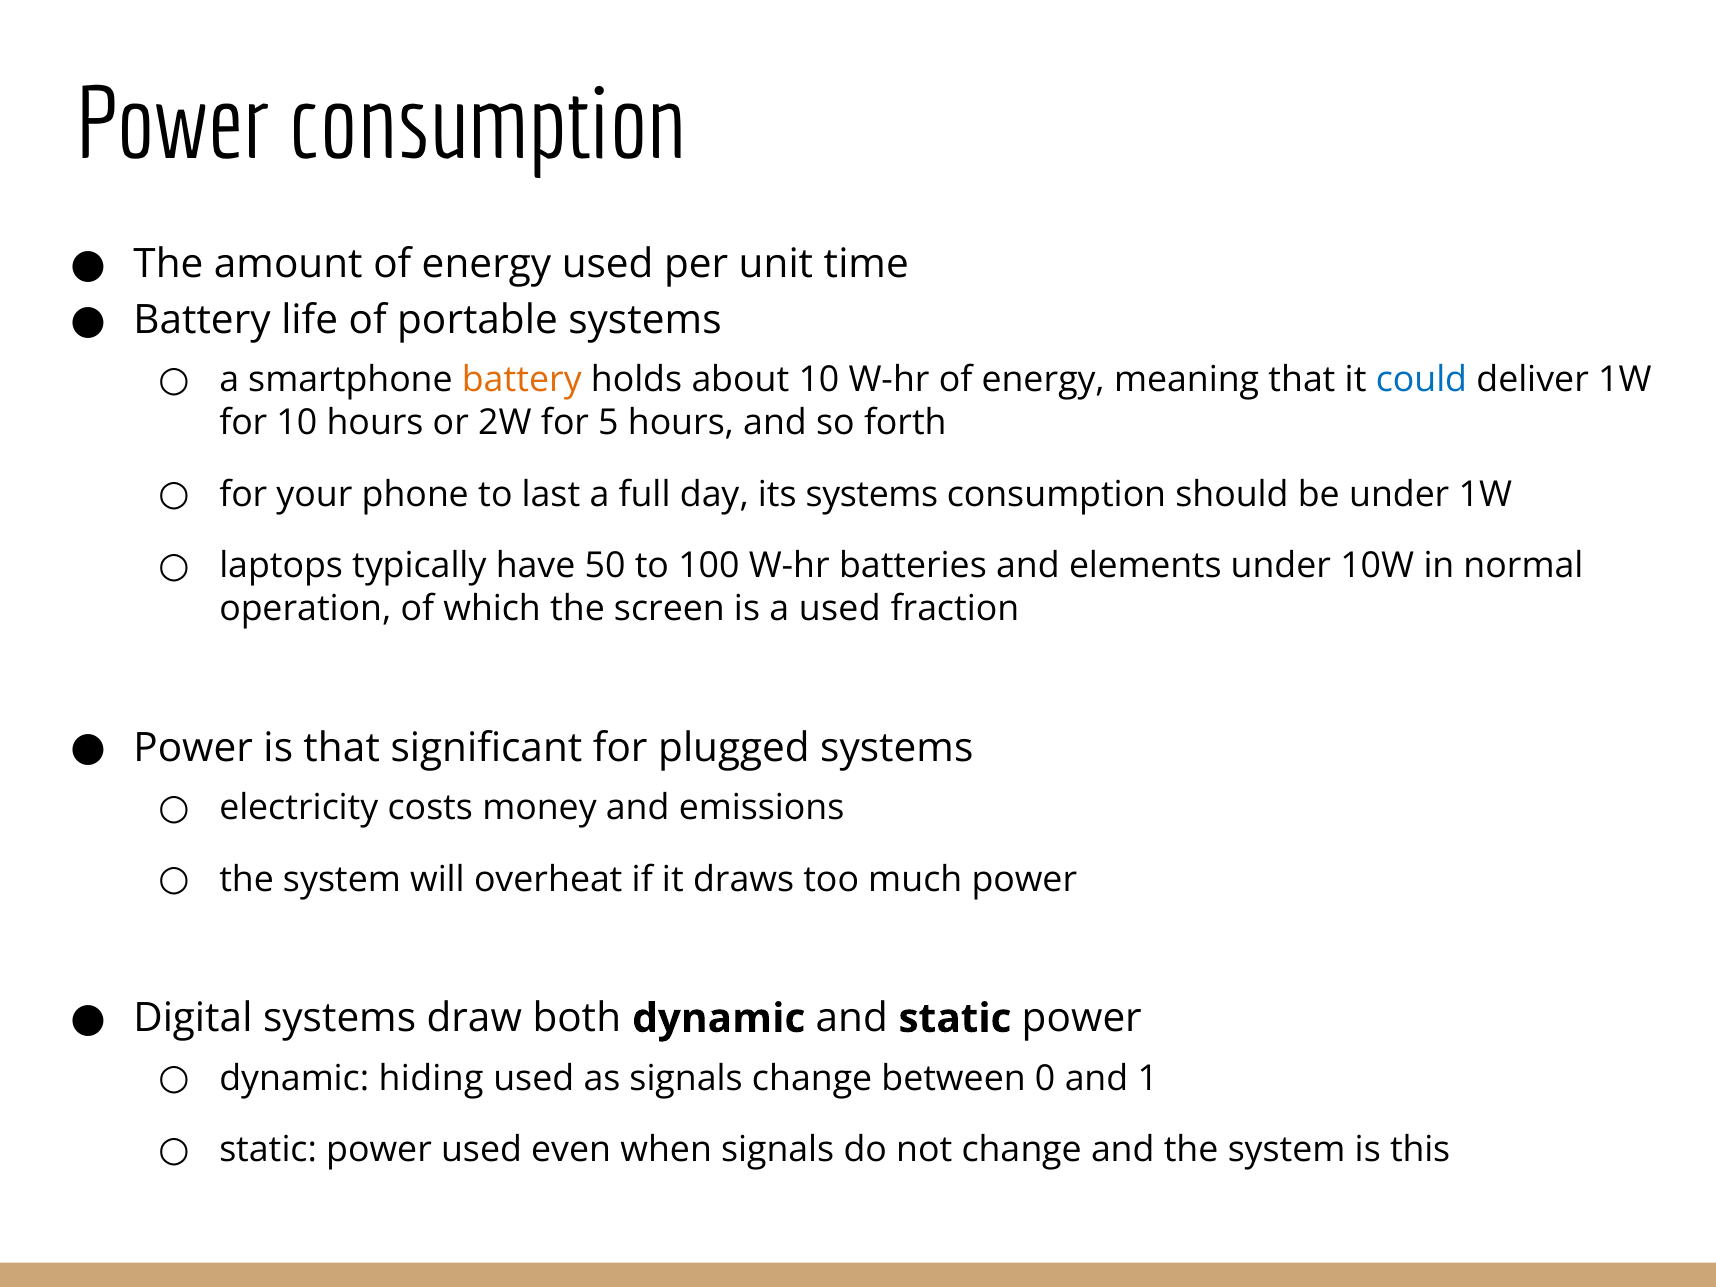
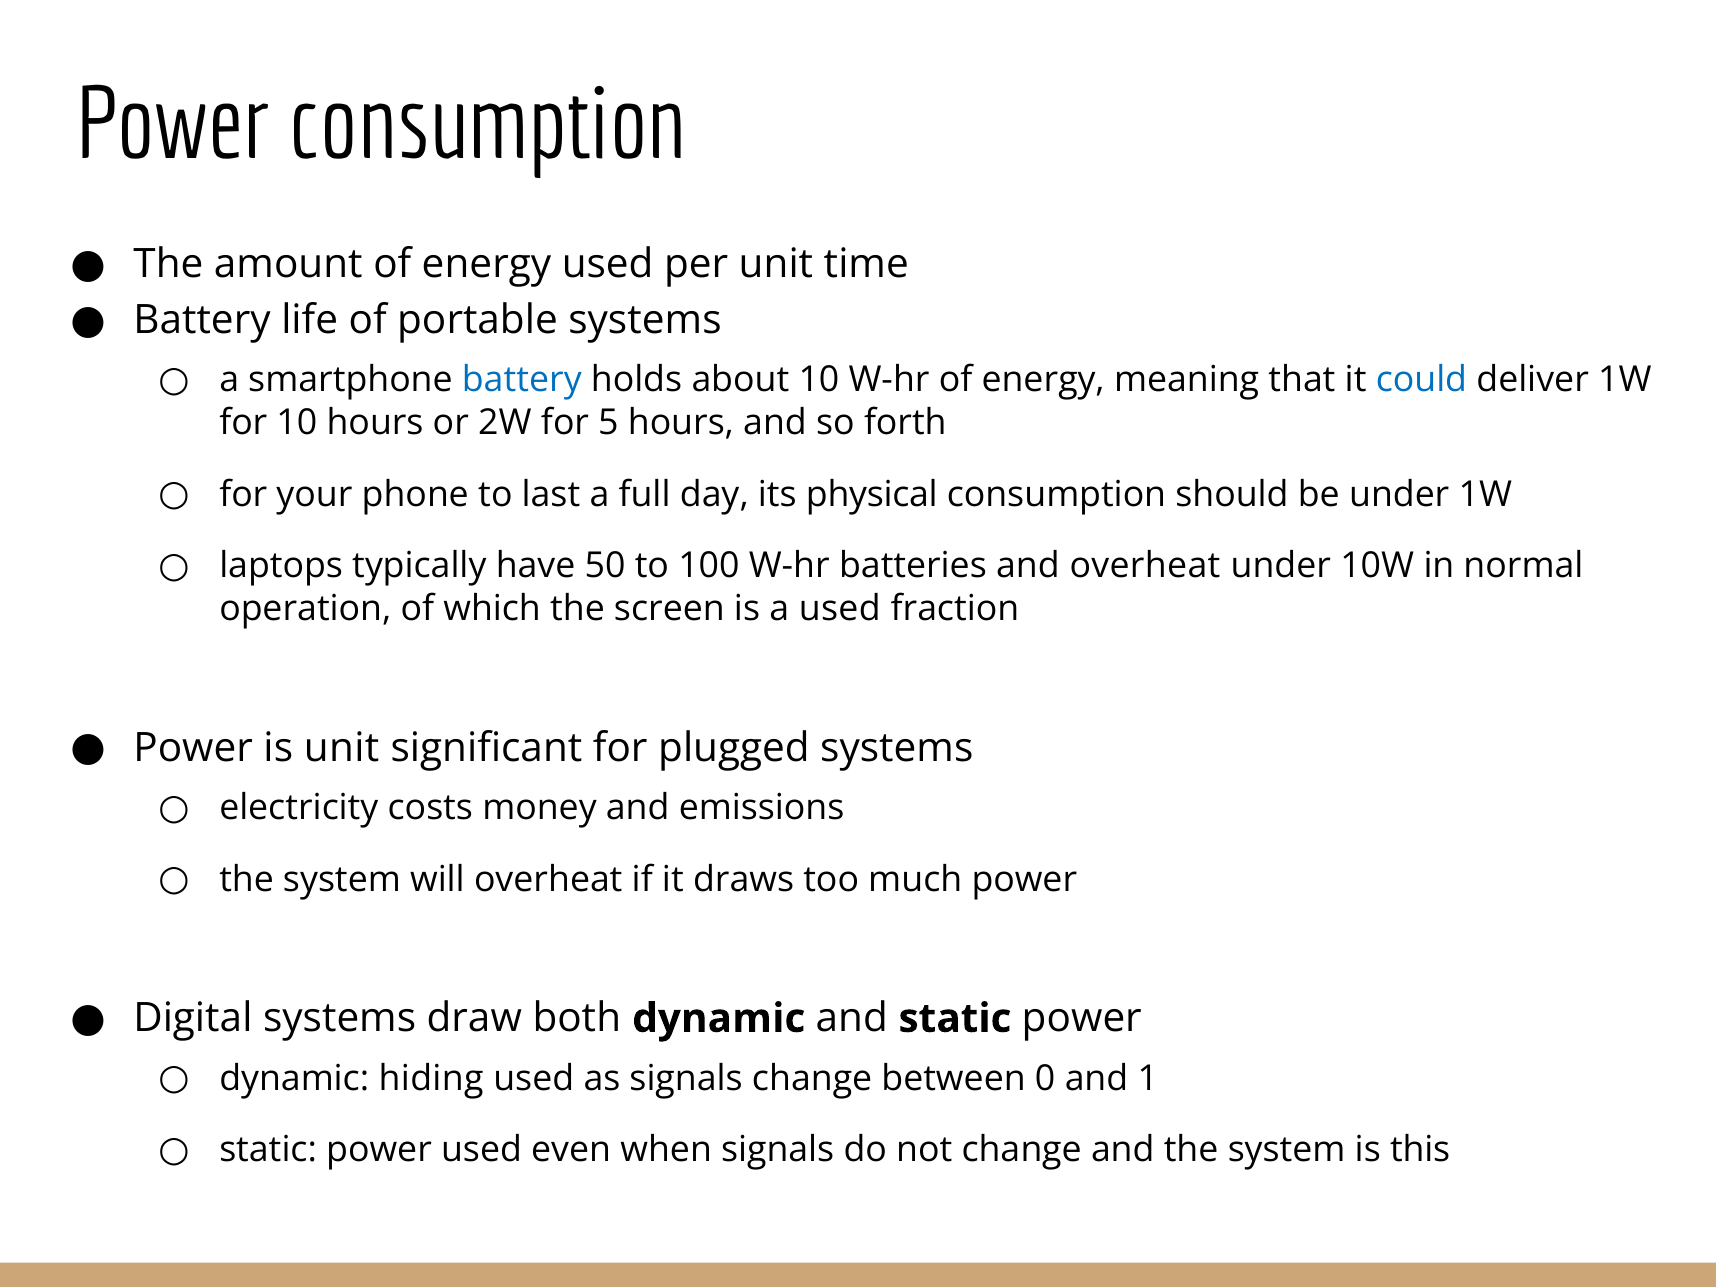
battery at (522, 380) colour: orange -> blue
its systems: systems -> physical
and elements: elements -> overheat
is that: that -> unit
